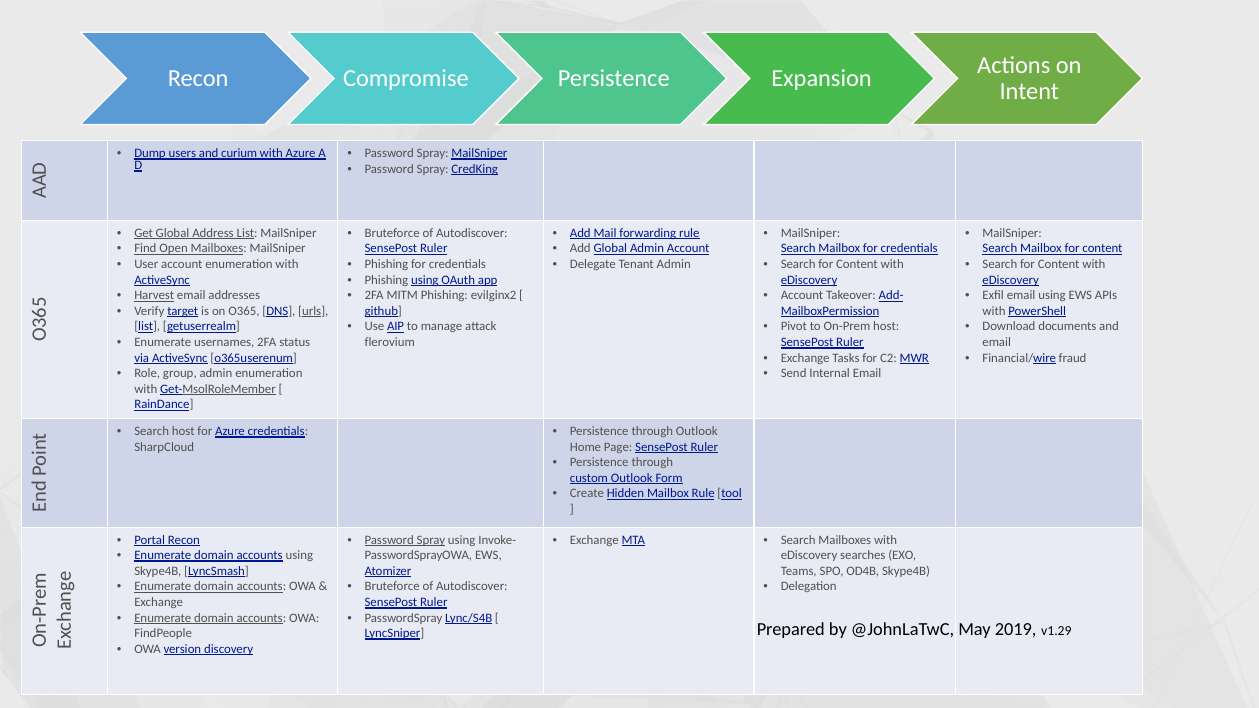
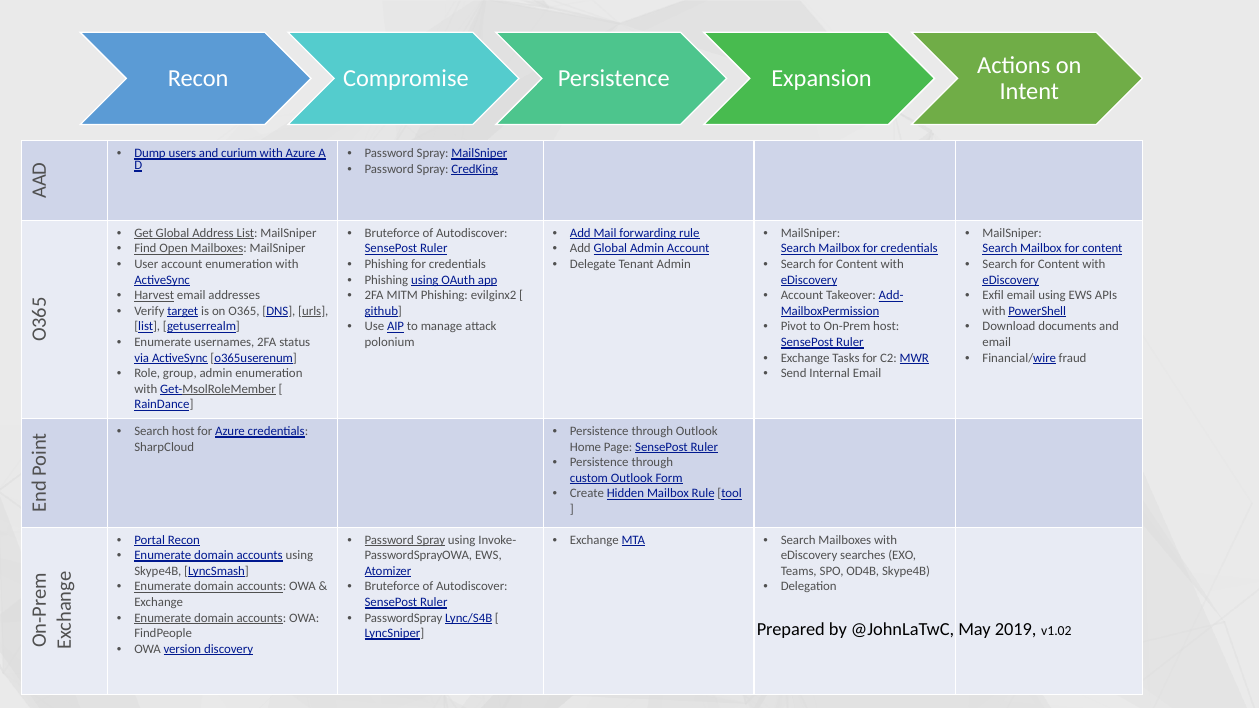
flerovium: flerovium -> polonium
v1.29: v1.29 -> v1.02
